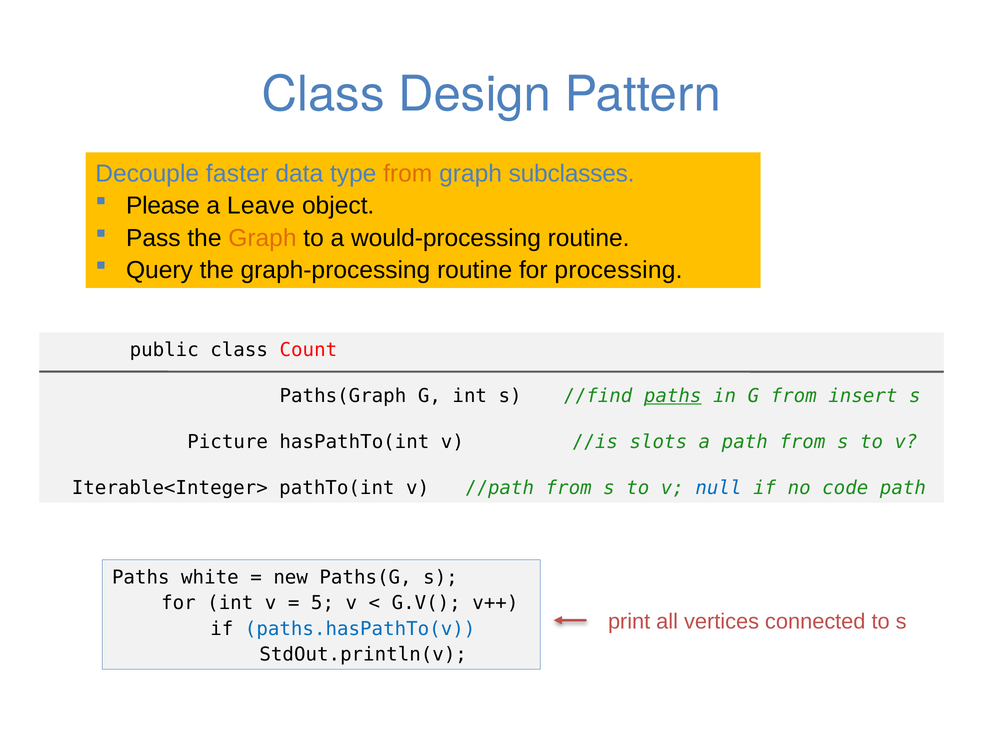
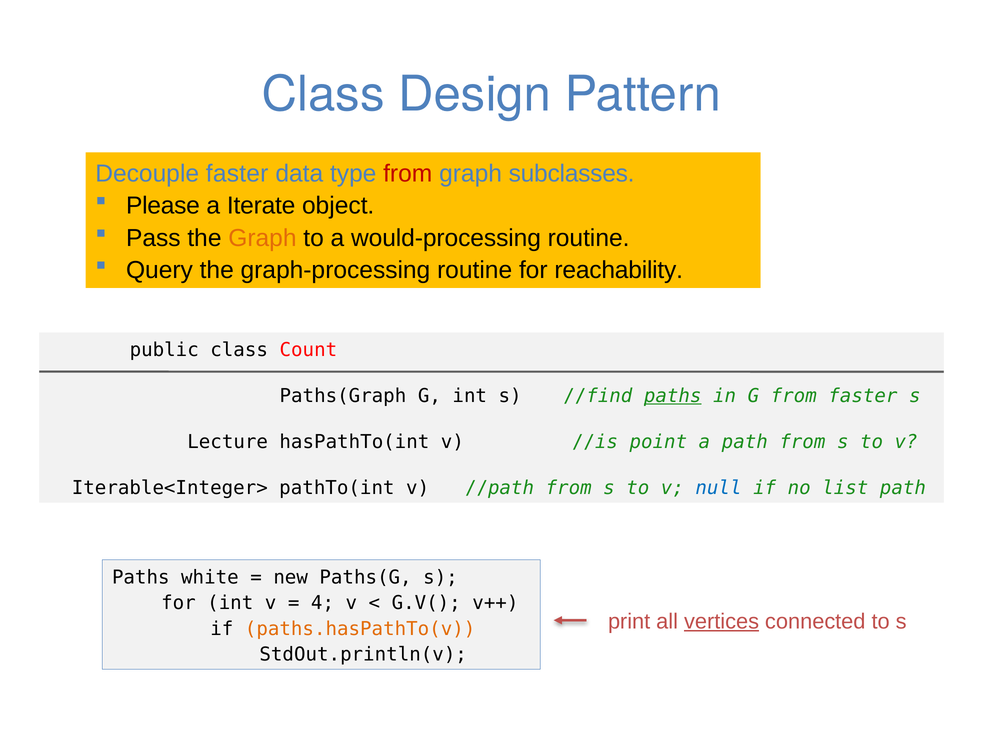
from at (408, 174) colour: orange -> red
Leave: Leave -> Iterate
processing: processing -> reachability
from insert: insert -> faster
Picture: Picture -> Lecture
slots: slots -> point
code: code -> list
5: 5 -> 4
vertices underline: none -> present
paths.hasPathTo(v colour: blue -> orange
